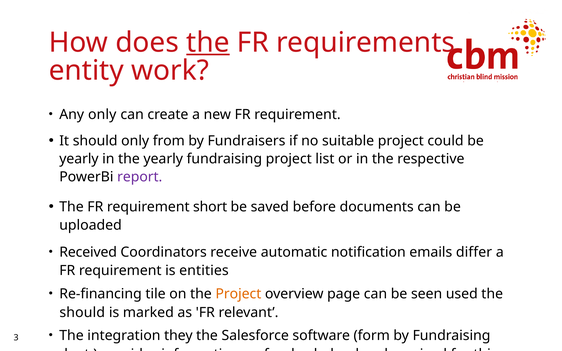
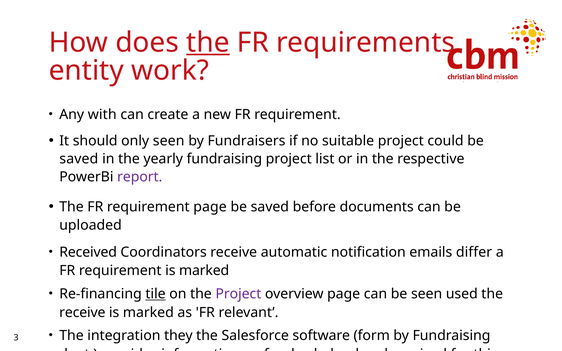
Any only: only -> with
only from: from -> seen
yearly at (79, 159): yearly -> saved
requirement short: short -> page
requirement is entities: entities -> marked
tile underline: none -> present
Project at (238, 294) colour: orange -> purple
should at (82, 313): should -> receive
